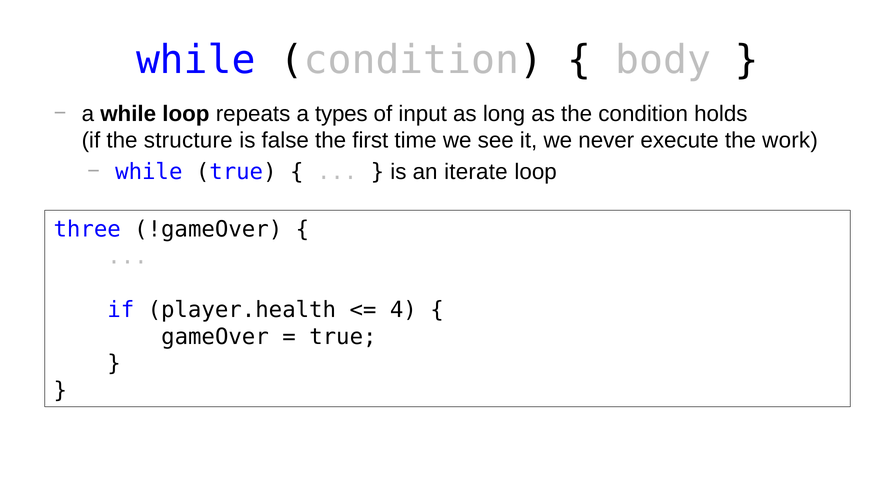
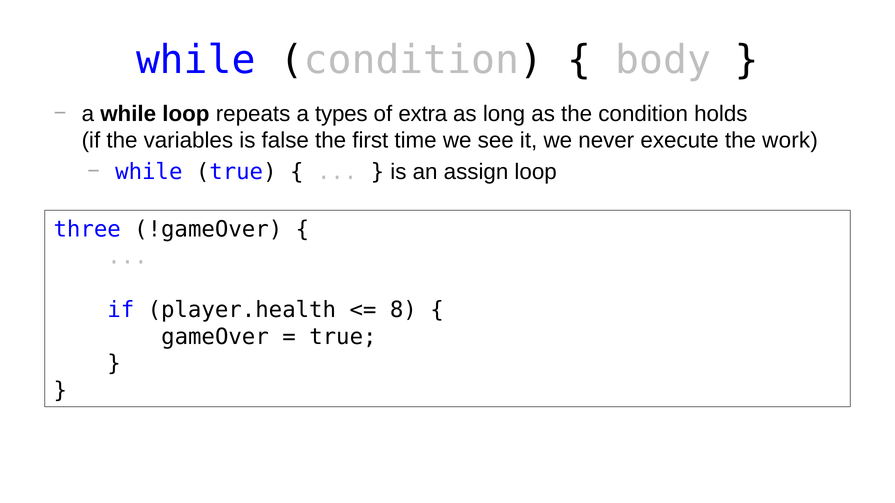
input: input -> extra
structure: structure -> variables
iterate: iterate -> assign
4: 4 -> 8
